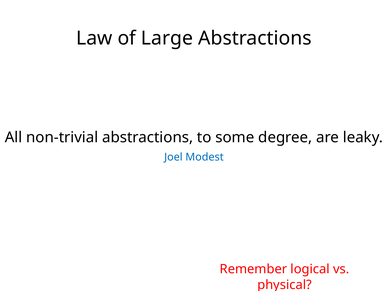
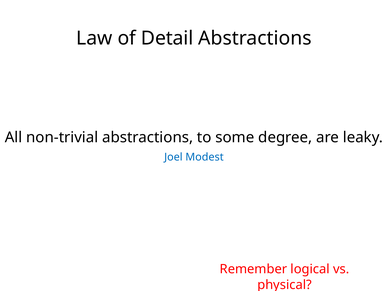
Large: Large -> Detail
